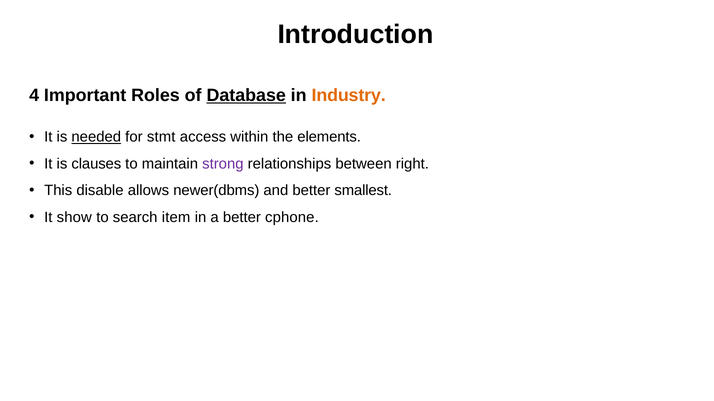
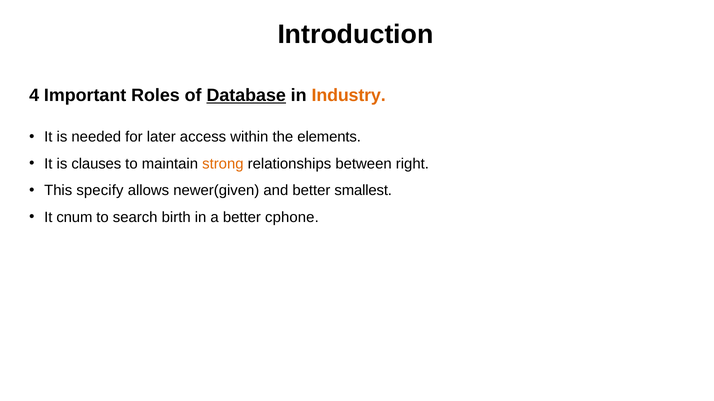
needed underline: present -> none
stmt: stmt -> later
strong colour: purple -> orange
disable: disable -> specify
newer(dbms: newer(dbms -> newer(given
show: show -> cnum
item: item -> birth
